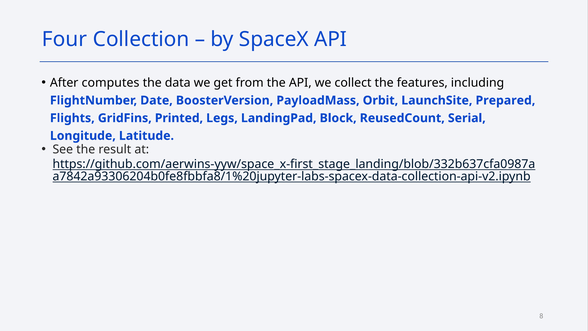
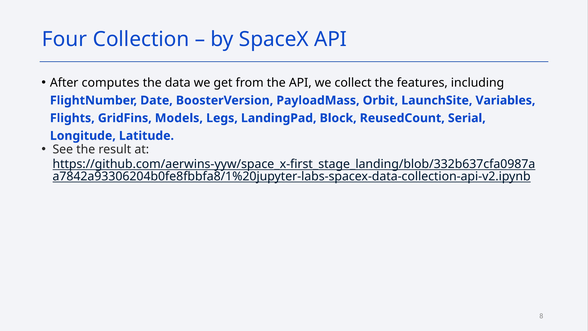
Prepared: Prepared -> Variables
Printed: Printed -> Models
